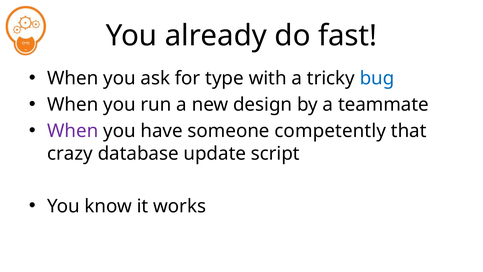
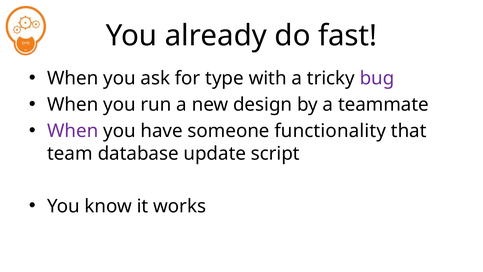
bug colour: blue -> purple
competently: competently -> functionality
crazy: crazy -> team
